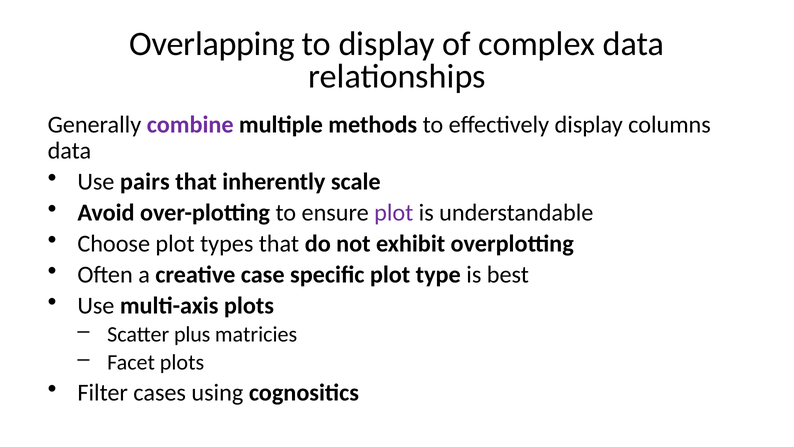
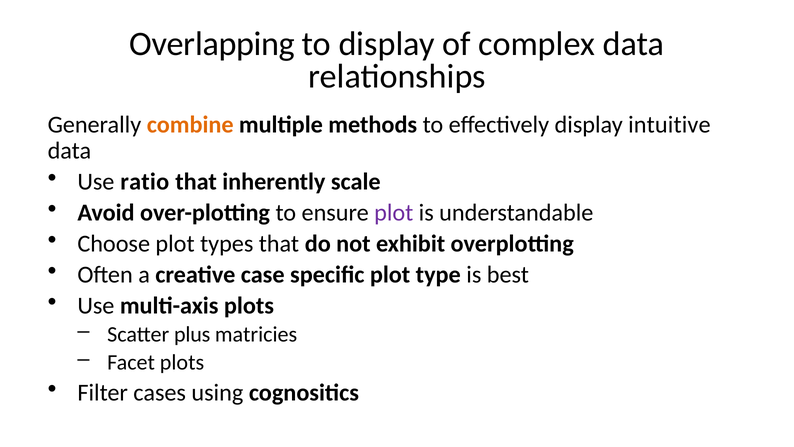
combine colour: purple -> orange
columns: columns -> intuitive
pairs: pairs -> ratio
